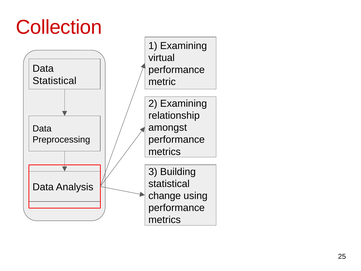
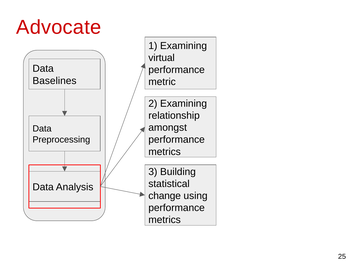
Collection: Collection -> Advocate
Statistical at (55, 81): Statistical -> Baselines
